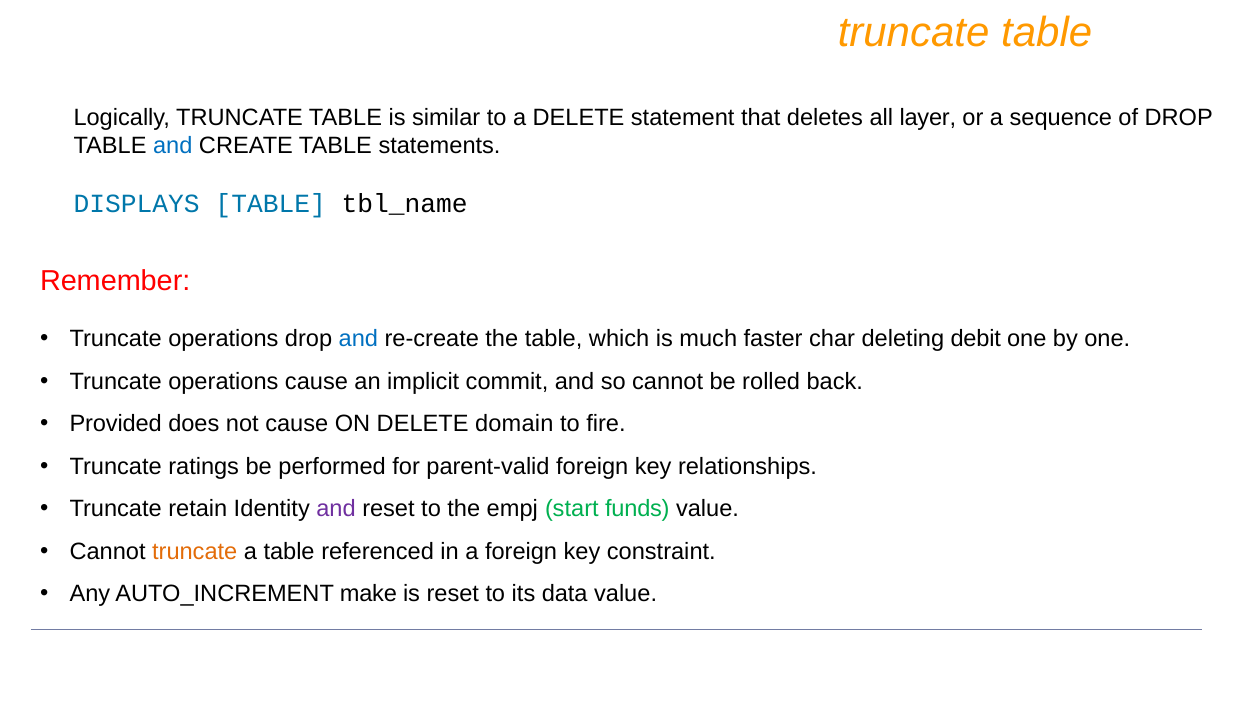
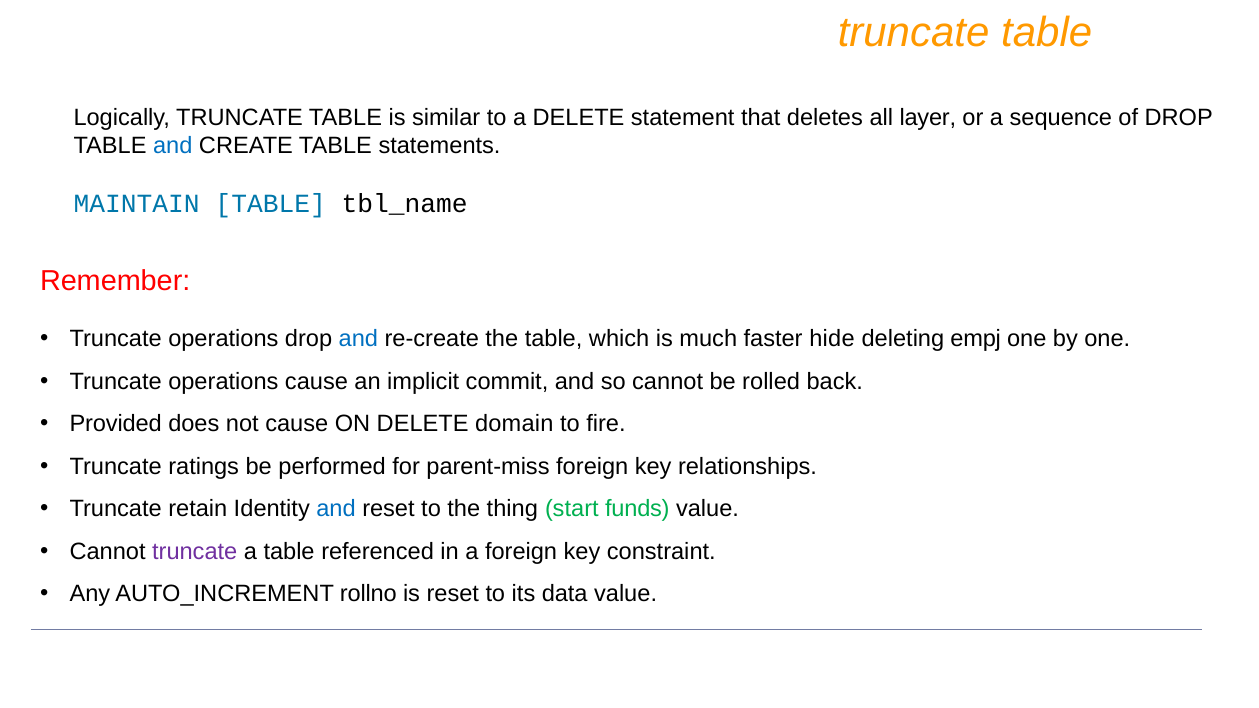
DISPLAYS: DISPLAYS -> MAINTAIN
char: char -> hide
debit: debit -> empj
parent-valid: parent-valid -> parent-miss
and at (336, 509) colour: purple -> blue
empj: empj -> thing
truncate at (195, 552) colour: orange -> purple
make: make -> rollno
